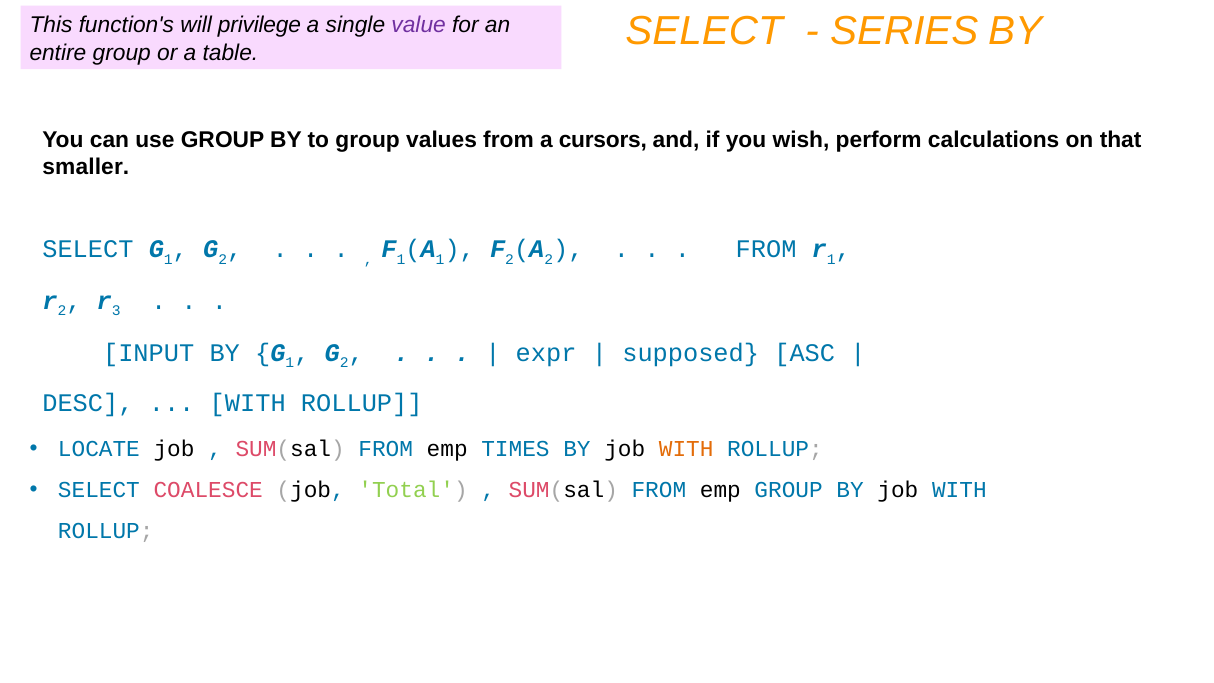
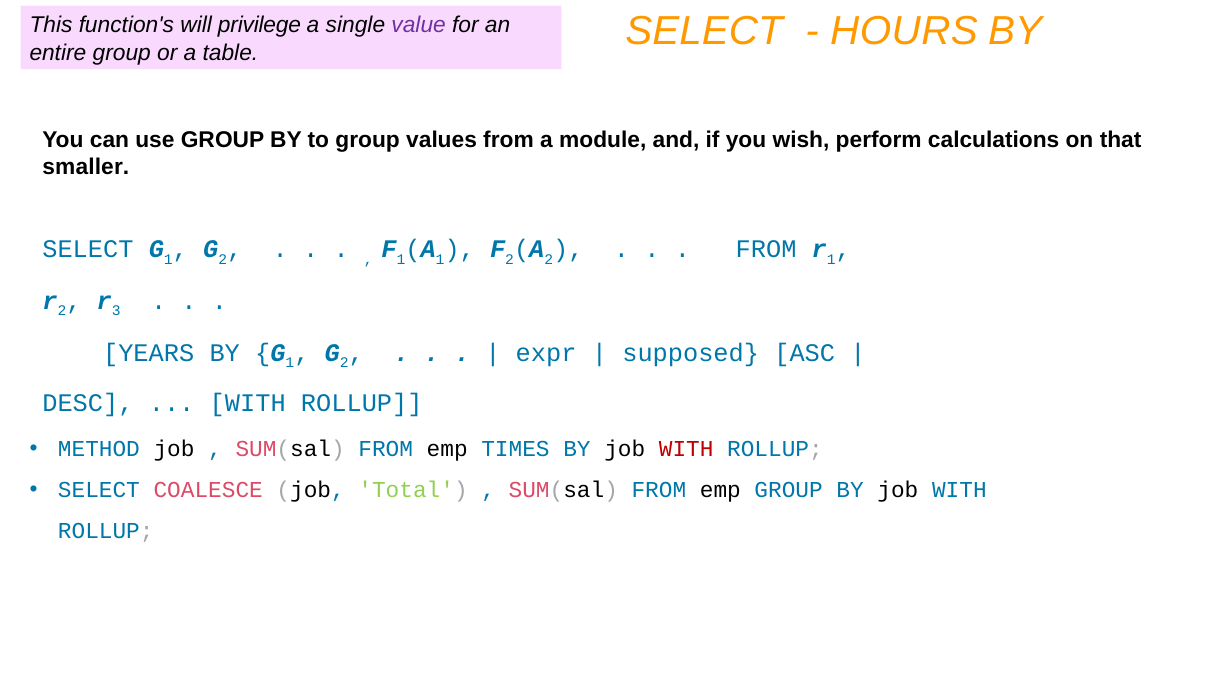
SERIES: SERIES -> HOURS
cursors: cursors -> module
INPUT: INPUT -> YEARS
LOCATE: LOCATE -> METHOD
WITH at (686, 449) colour: orange -> red
